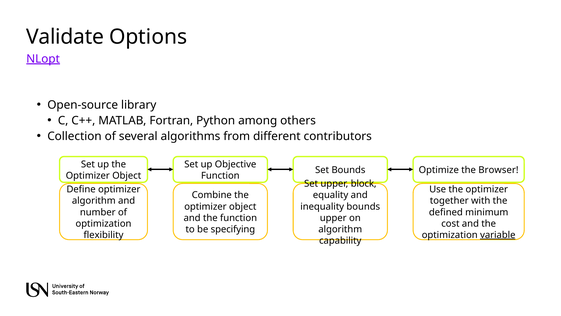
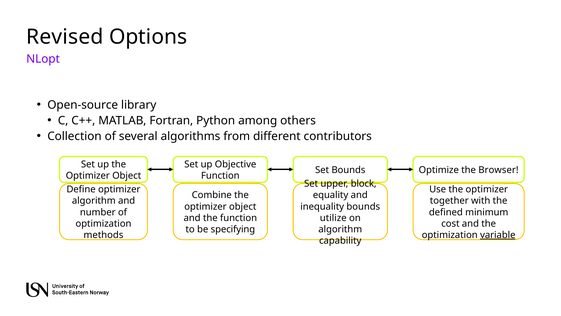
Validate: Validate -> Revised
NLopt underline: present -> none
upper at (333, 218): upper -> utilize
flexibility: flexibility -> methods
